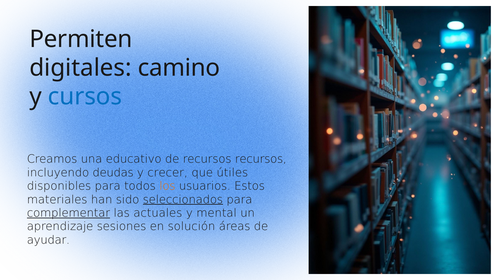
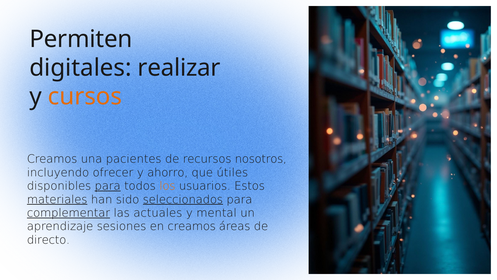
camino: camino -> realizar
cursos colour: blue -> orange
educativo: educativo -> pacientes
recursos recursos: recursos -> nosotros
deudas: deudas -> ofrecer
crecer: crecer -> ahorro
para at (108, 186) underline: none -> present
materiales underline: none -> present
en solución: solución -> creamos
ayudar: ayudar -> directo
